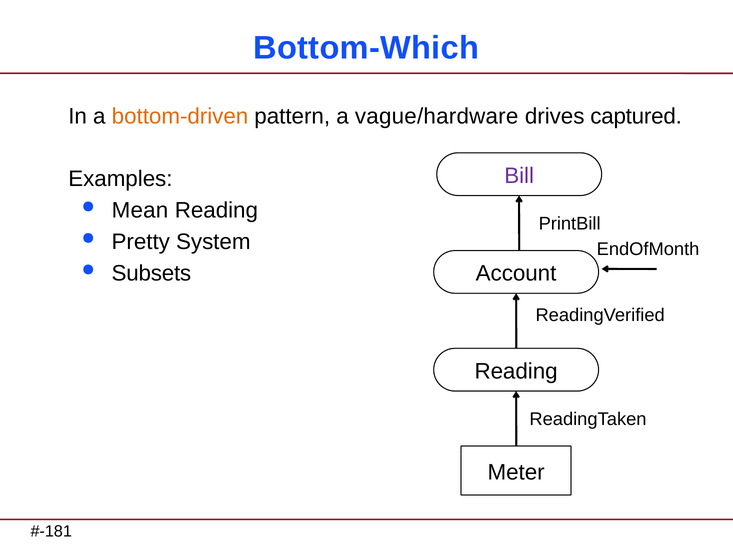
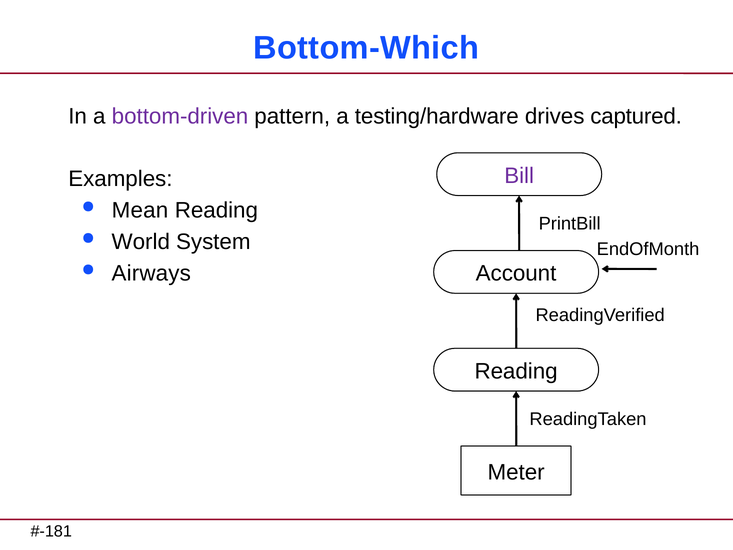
bottom-driven colour: orange -> purple
vague/hardware: vague/hardware -> testing/hardware
Pretty: Pretty -> World
Subsets: Subsets -> Airways
